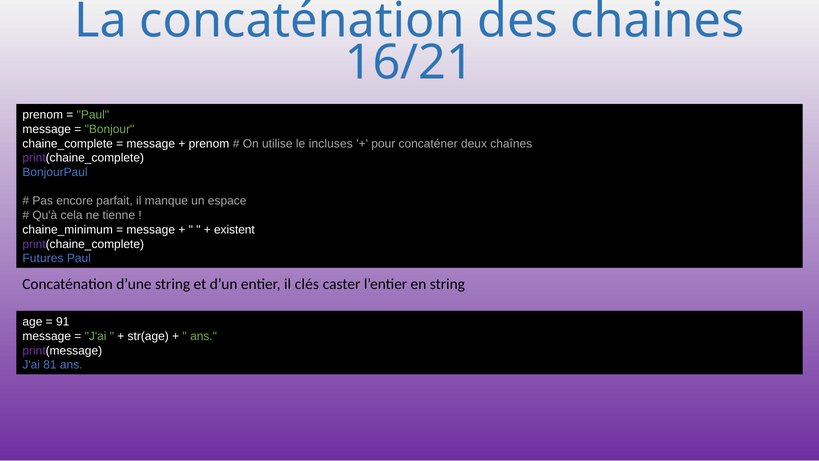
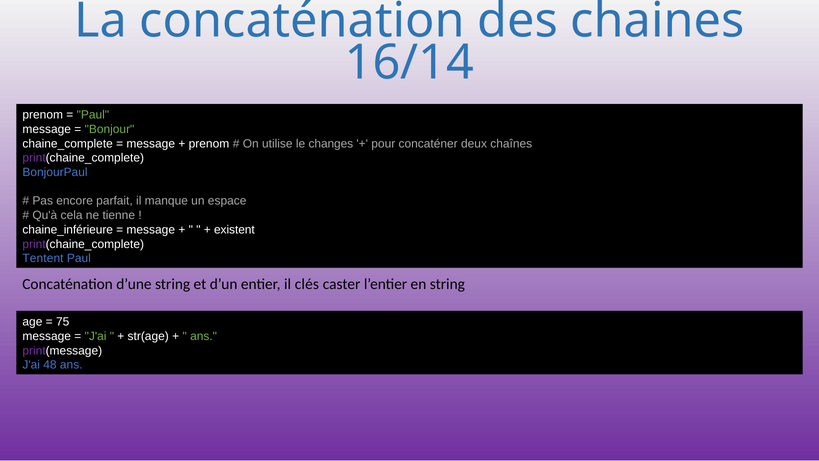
16/21: 16/21 -> 16/14
incluses: incluses -> changes
chaine_minimum: chaine_minimum -> chaine_inférieure
Futures: Futures -> Tentent
91: 91 -> 75
81: 81 -> 48
